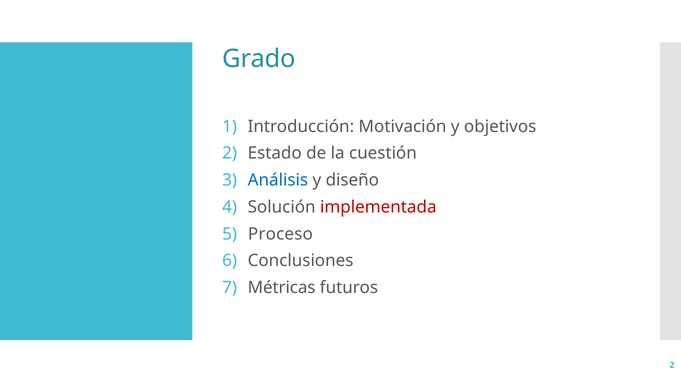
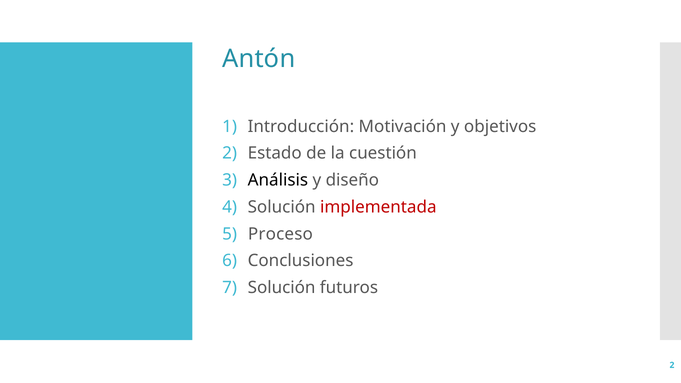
Grado: Grado -> Antón
Análisis colour: blue -> black
Métricas at (282, 288): Métricas -> Solución
